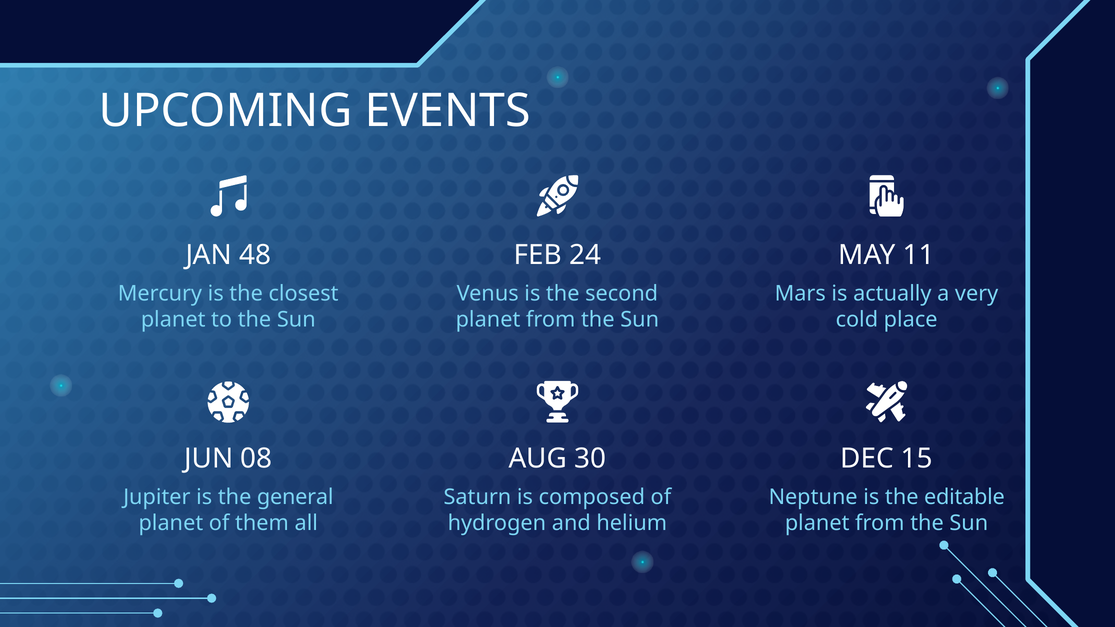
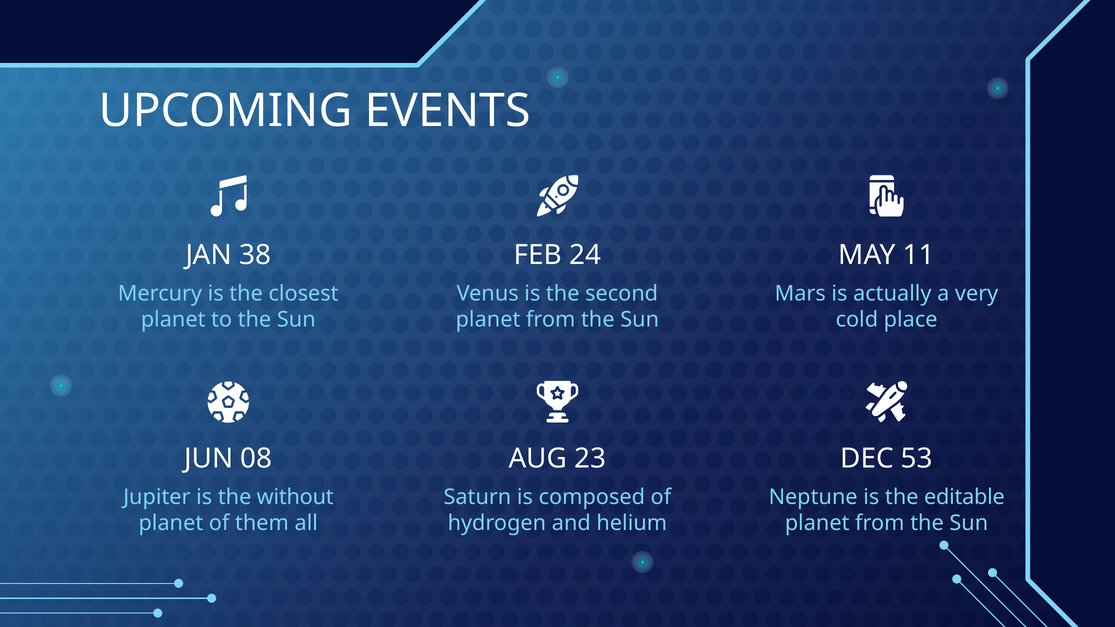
48: 48 -> 38
30: 30 -> 23
15: 15 -> 53
general: general -> without
